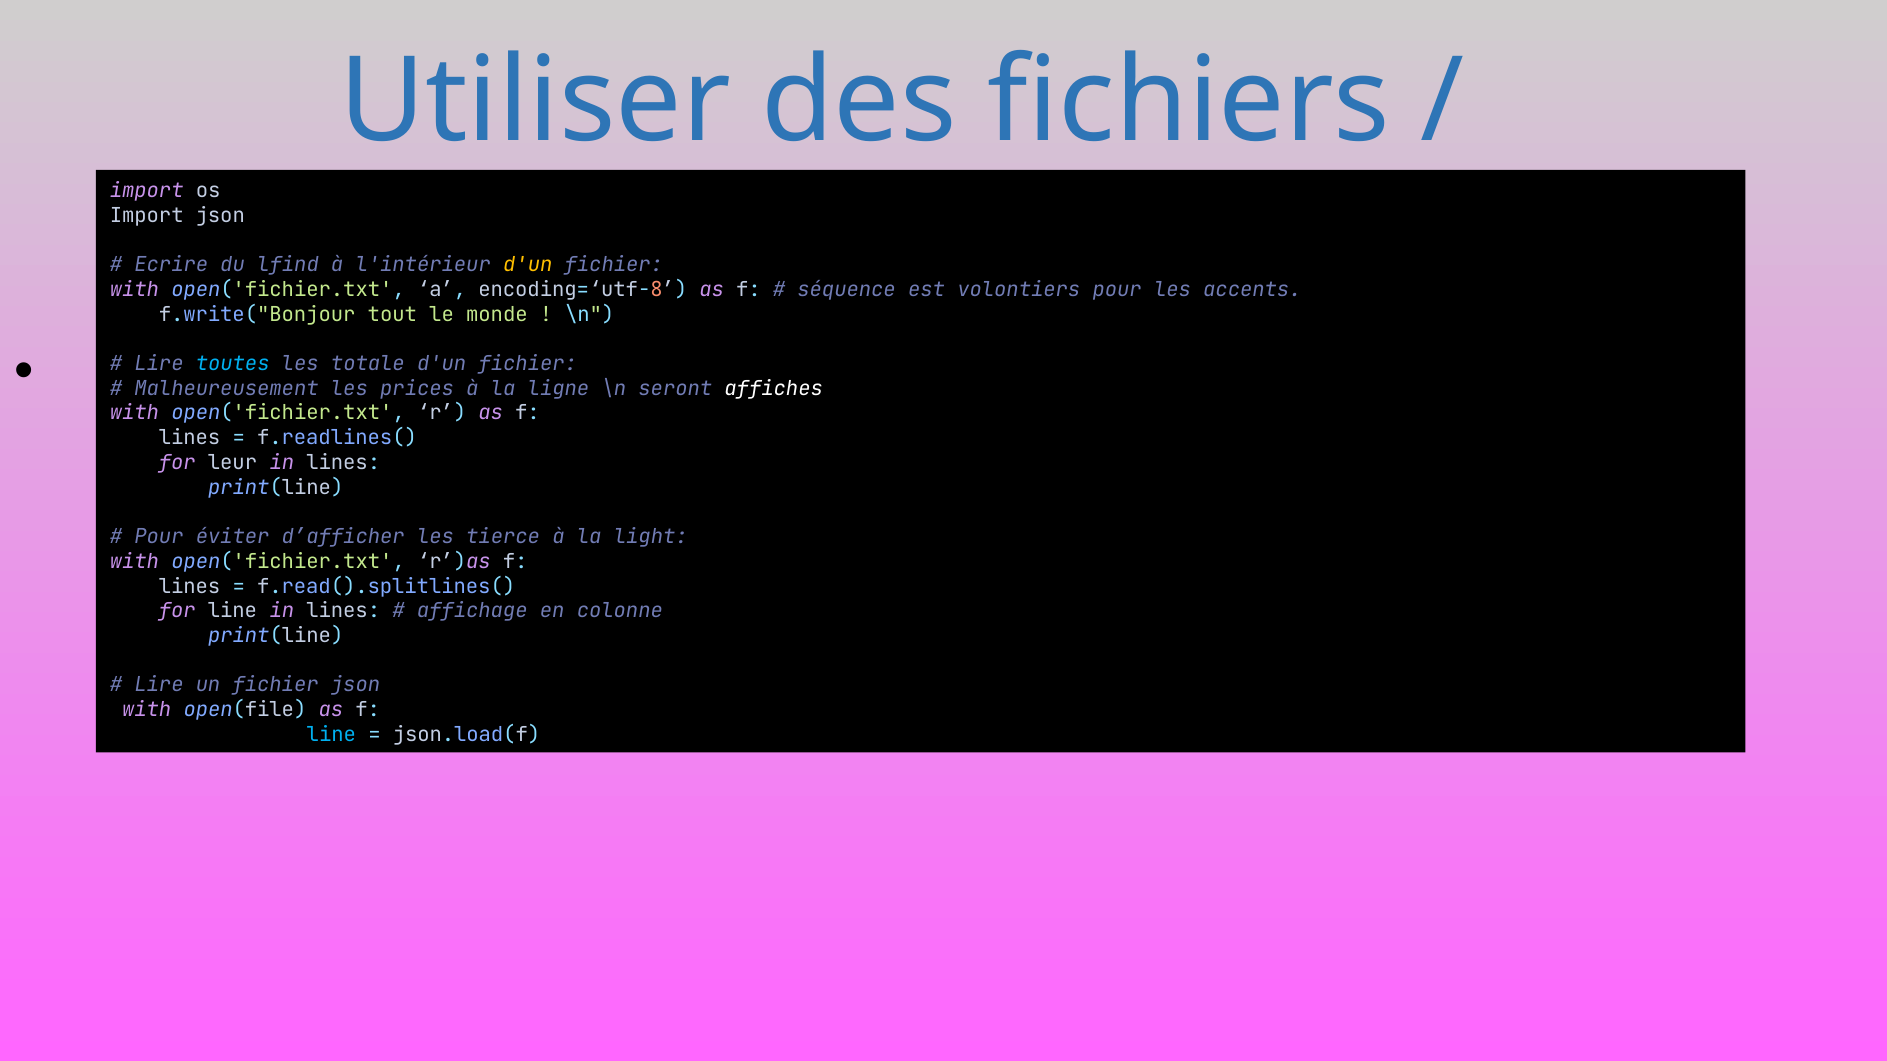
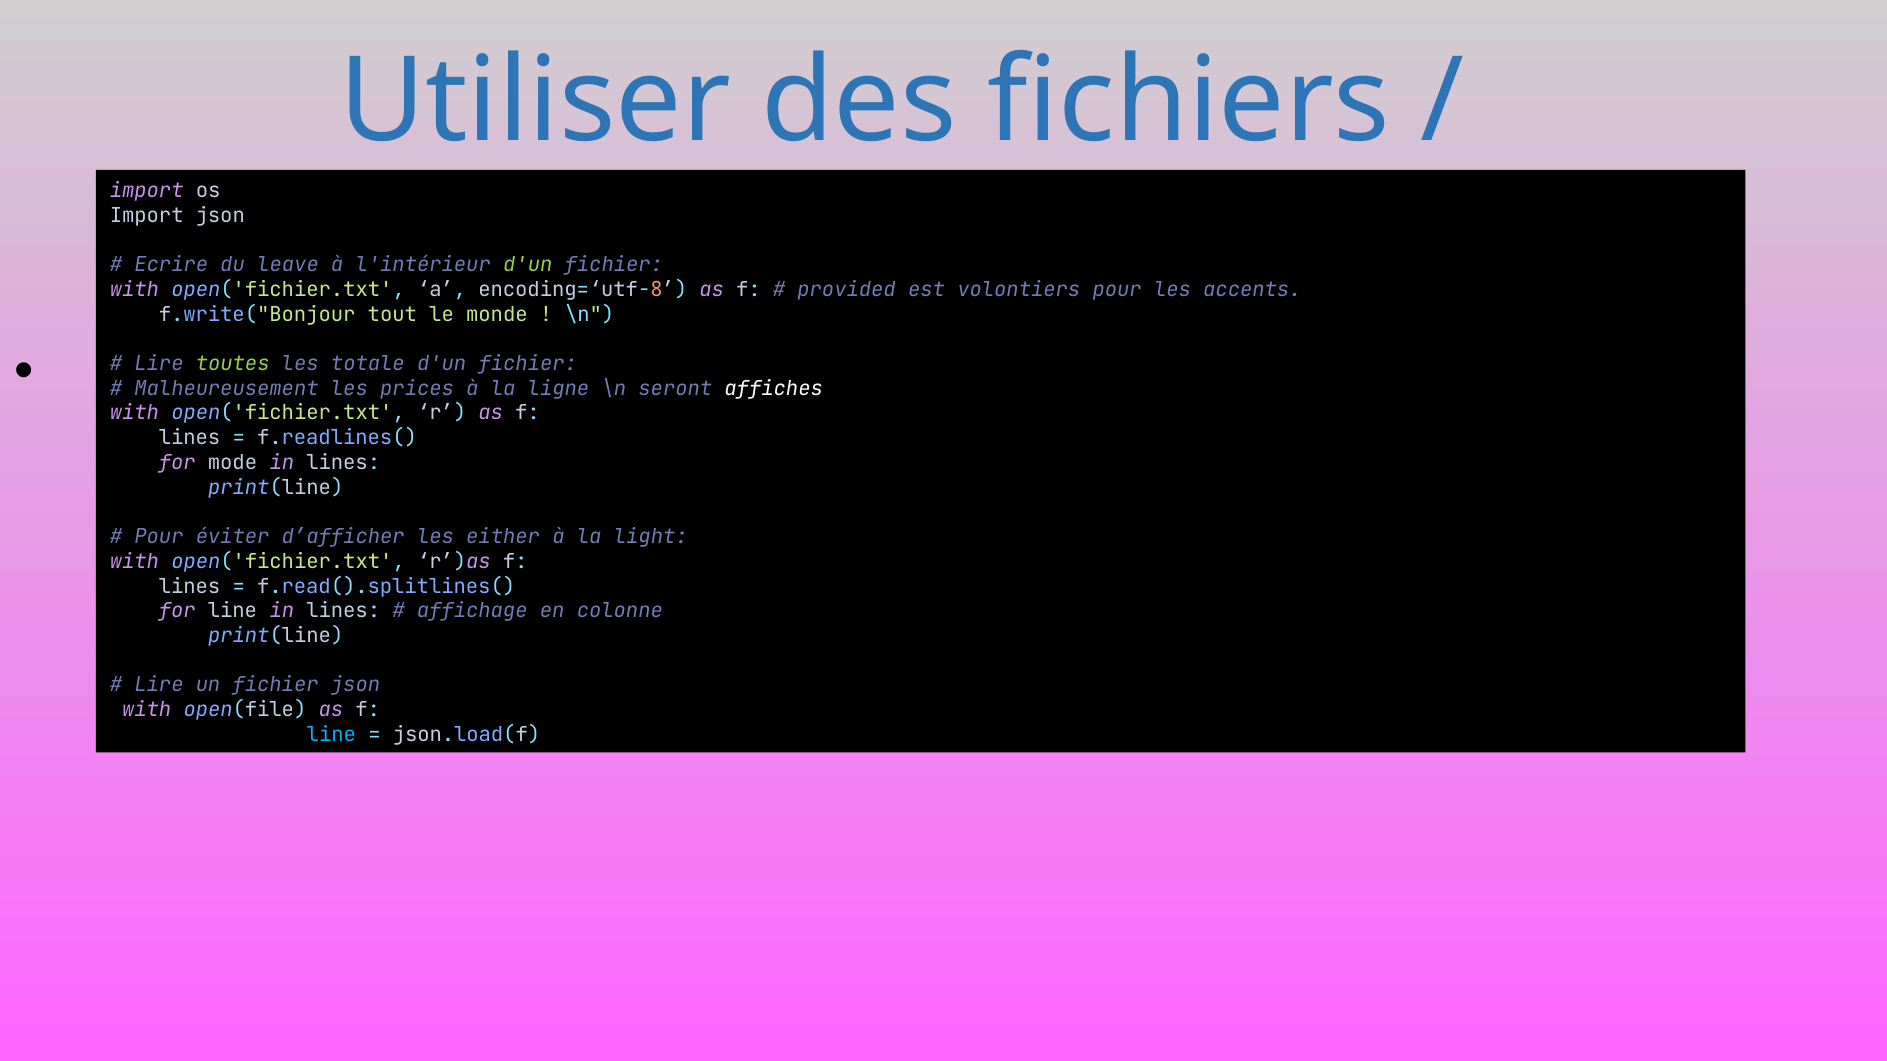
lfind: lfind -> leave
d'un at (528, 265) colour: yellow -> light green
séquence: séquence -> provided
toutes colour: light blue -> light green
leur: leur -> mode
tierce: tierce -> either
